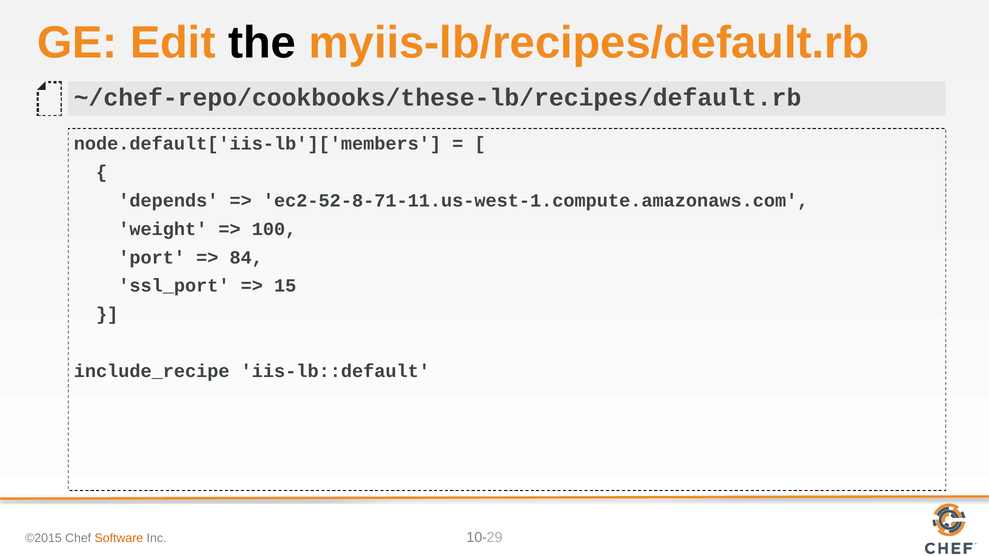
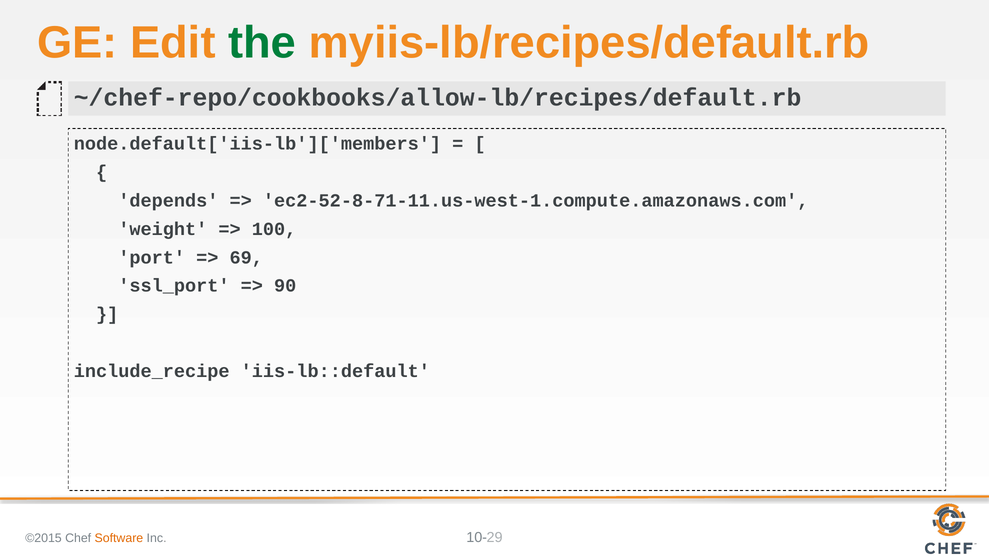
the colour: black -> green
~/chef-repo/cookbooks/these-lb/recipes/default.rb: ~/chef-repo/cookbooks/these-lb/recipes/default.rb -> ~/chef-repo/cookbooks/allow-lb/recipes/default.rb
84: 84 -> 69
15: 15 -> 90
